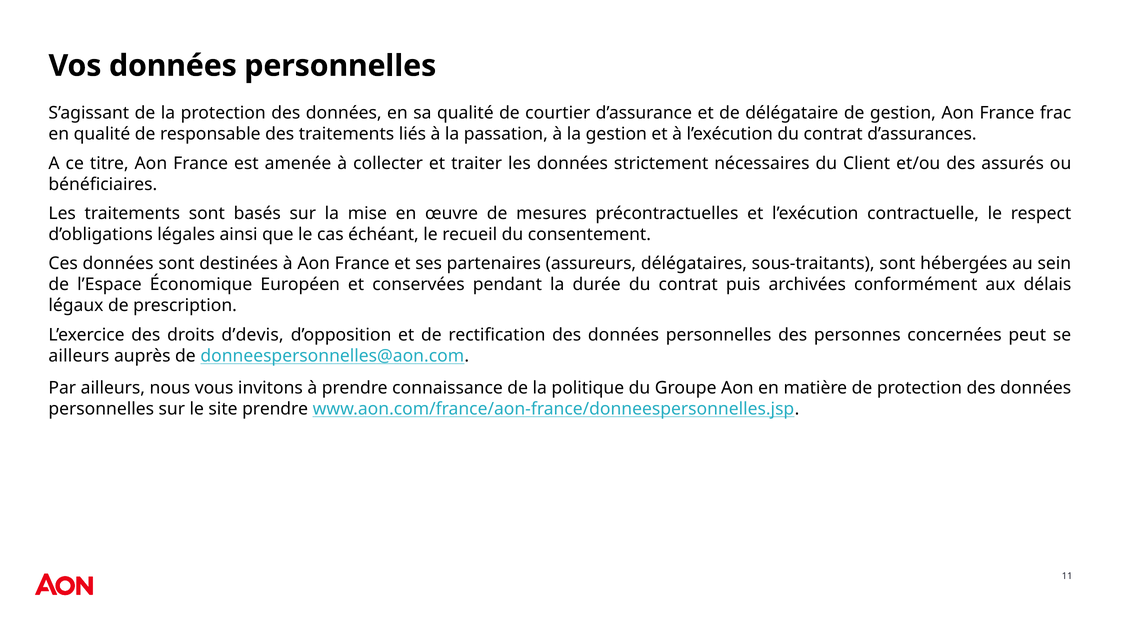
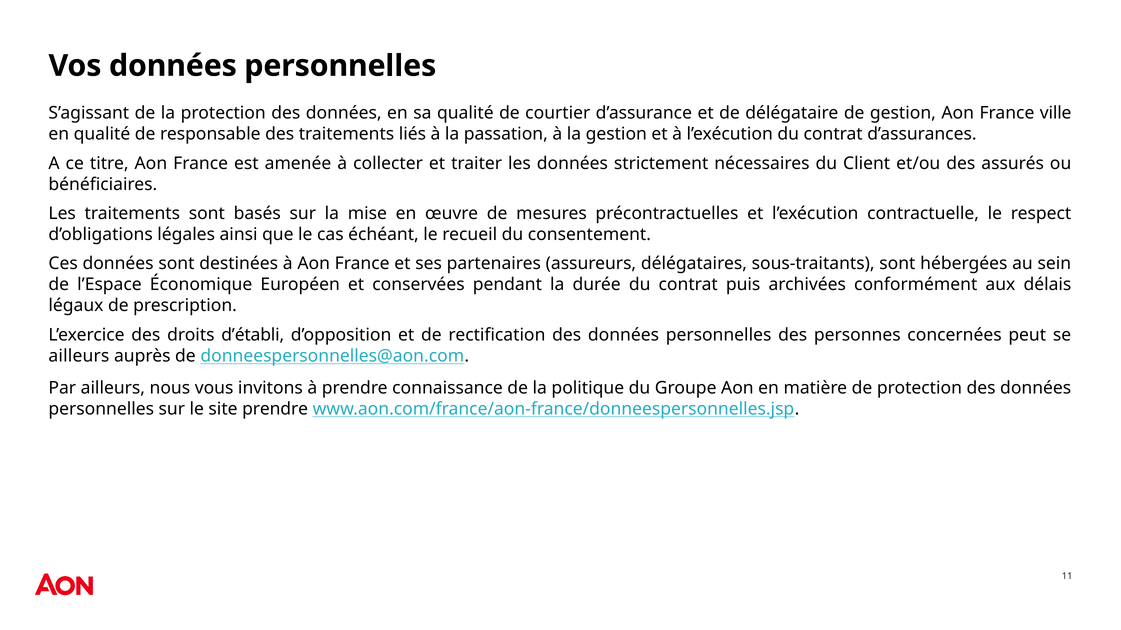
frac: frac -> ville
d’devis: d’devis -> d’établi
